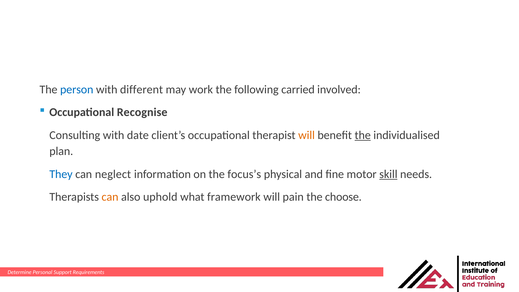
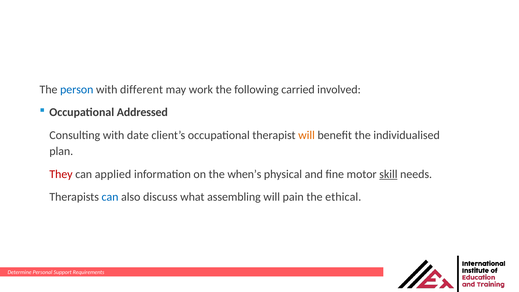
Recognise: Recognise -> Addressed
the at (363, 135) underline: present -> none
They colour: blue -> red
neglect: neglect -> applied
focus’s: focus’s -> when’s
can at (110, 197) colour: orange -> blue
uphold: uphold -> discuss
framework: framework -> assembling
choose: choose -> ethical
